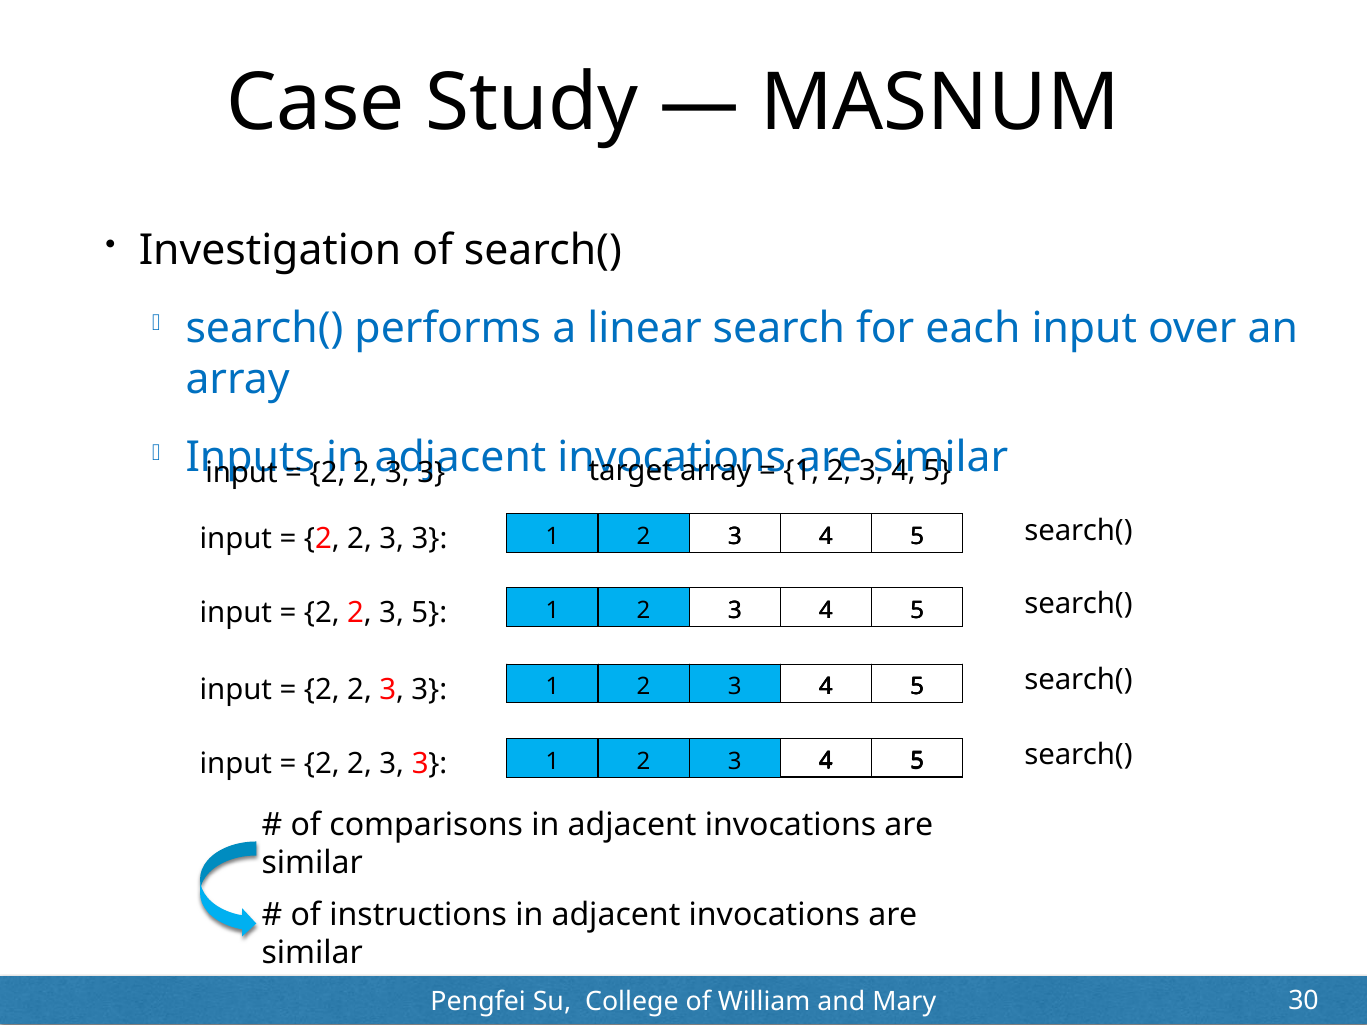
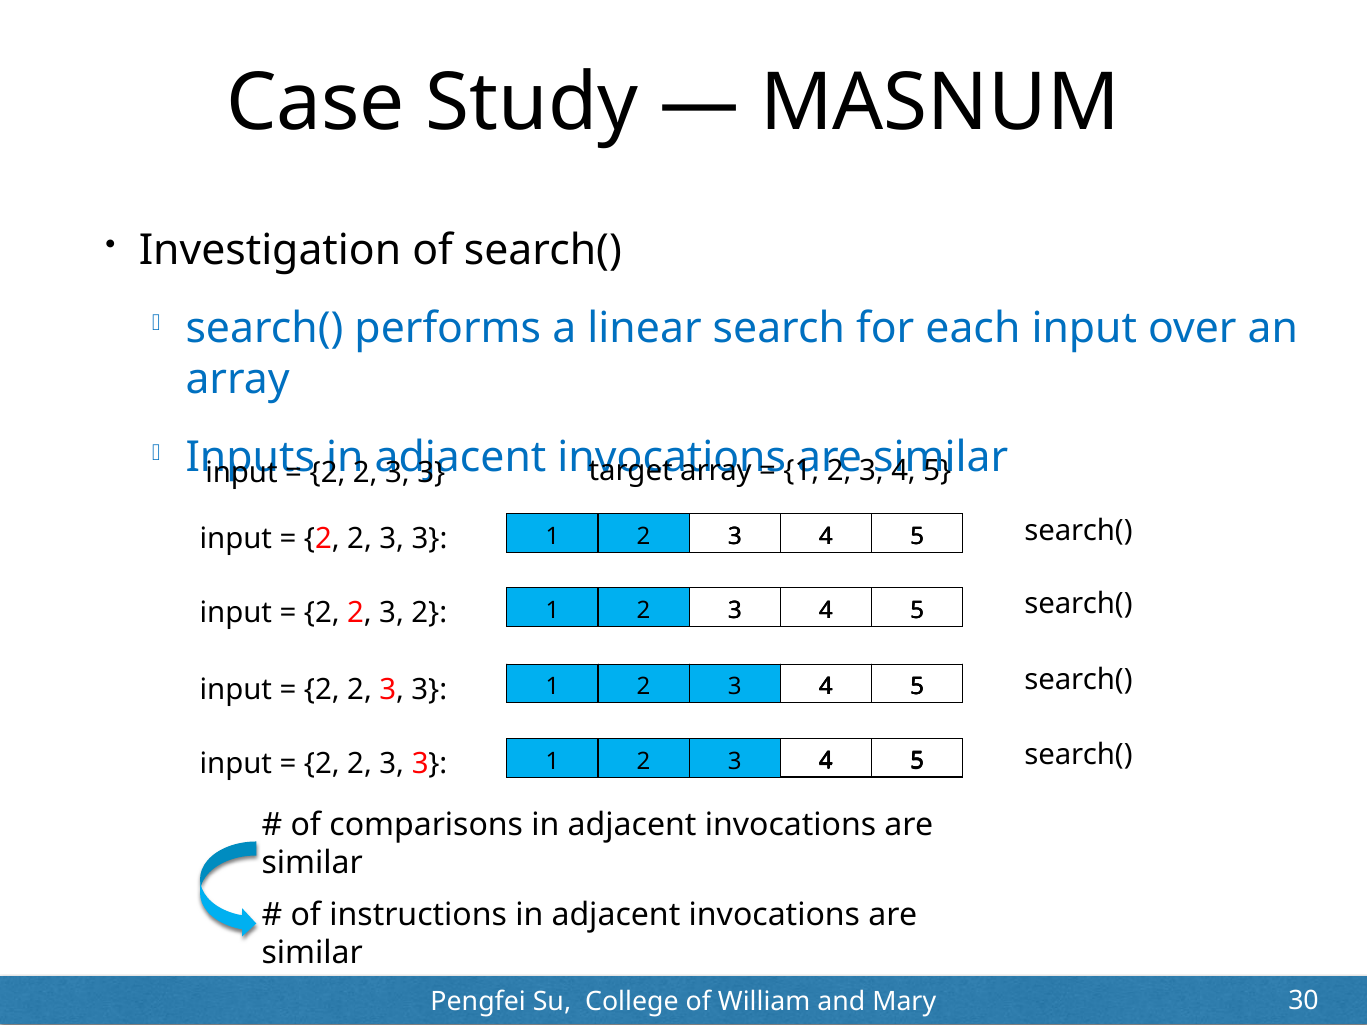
3 5: 5 -> 2
